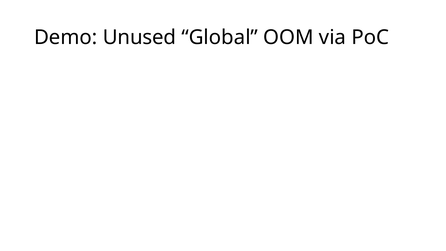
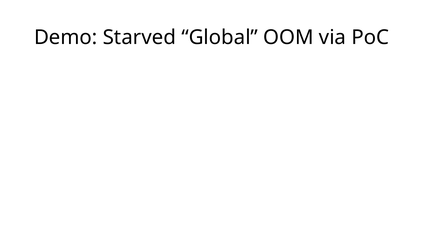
Unused: Unused -> Starved
